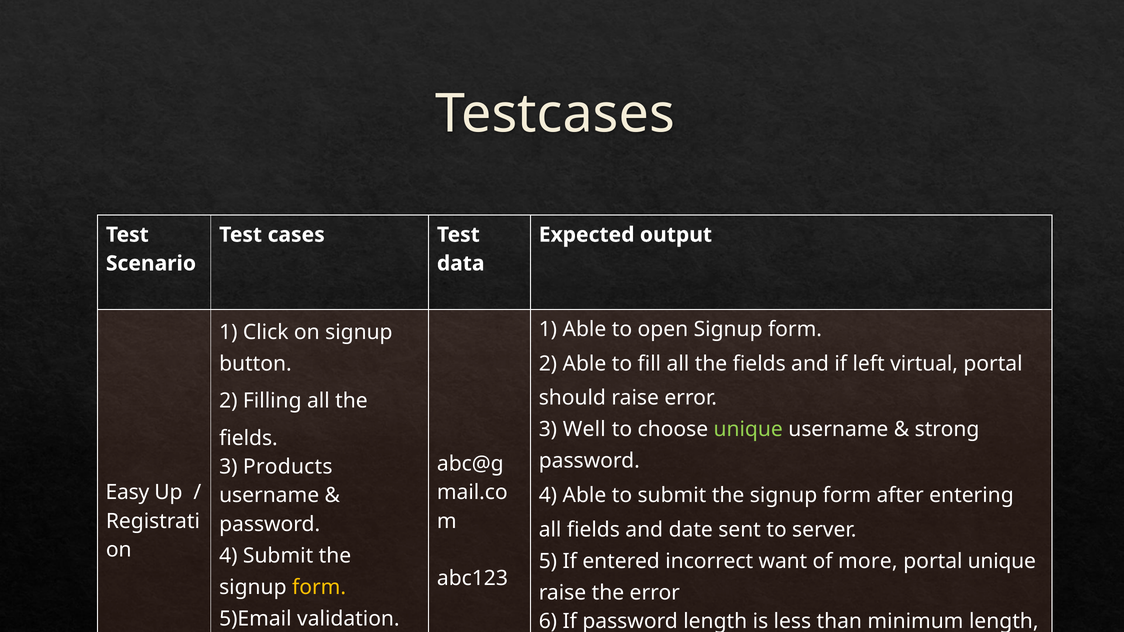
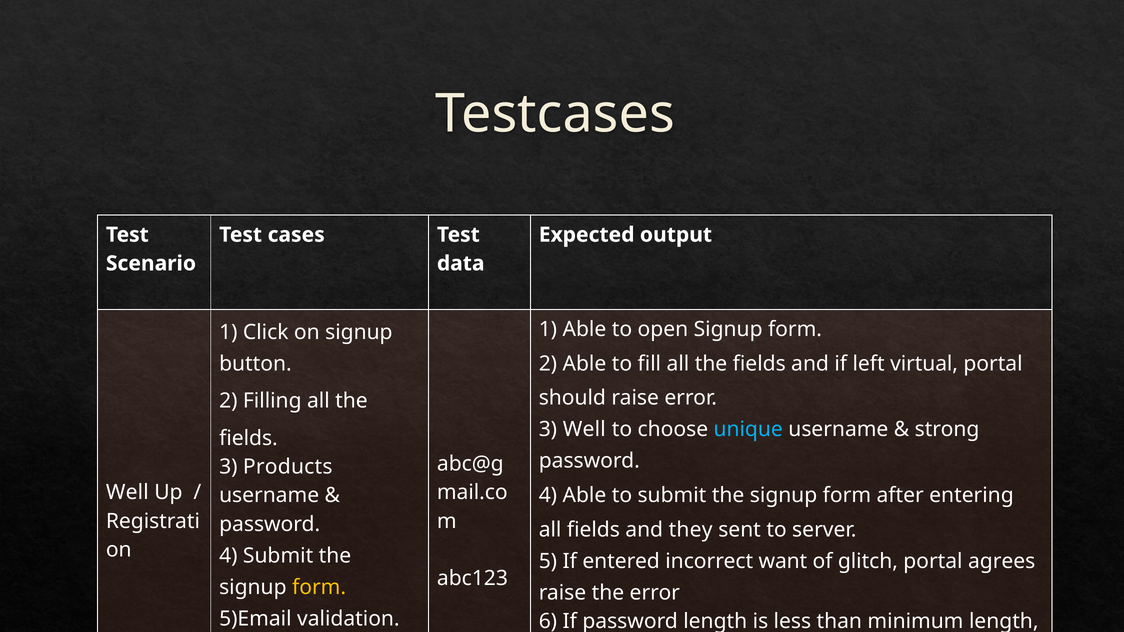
unique at (748, 430) colour: light green -> light blue
Easy at (127, 493): Easy -> Well
date: date -> they
more: more -> glitch
portal unique: unique -> agrees
